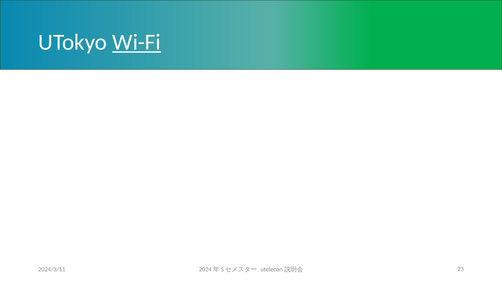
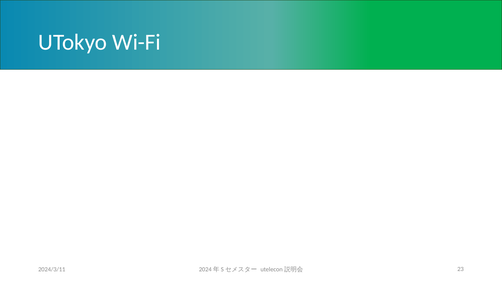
Wi-Fi underline: present -> none
